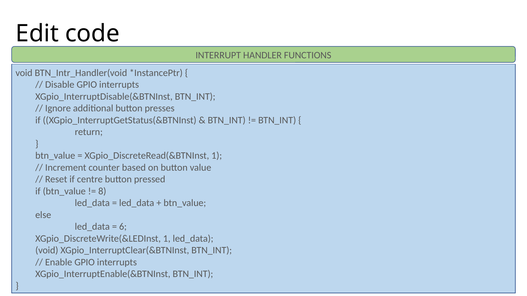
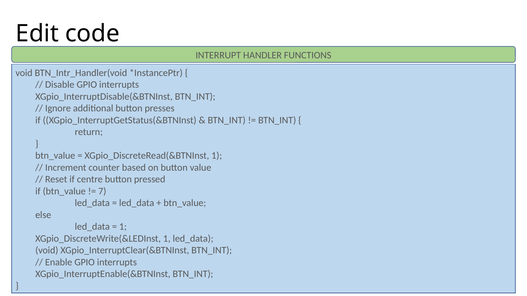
8: 8 -> 7
6 at (123, 227): 6 -> 1
